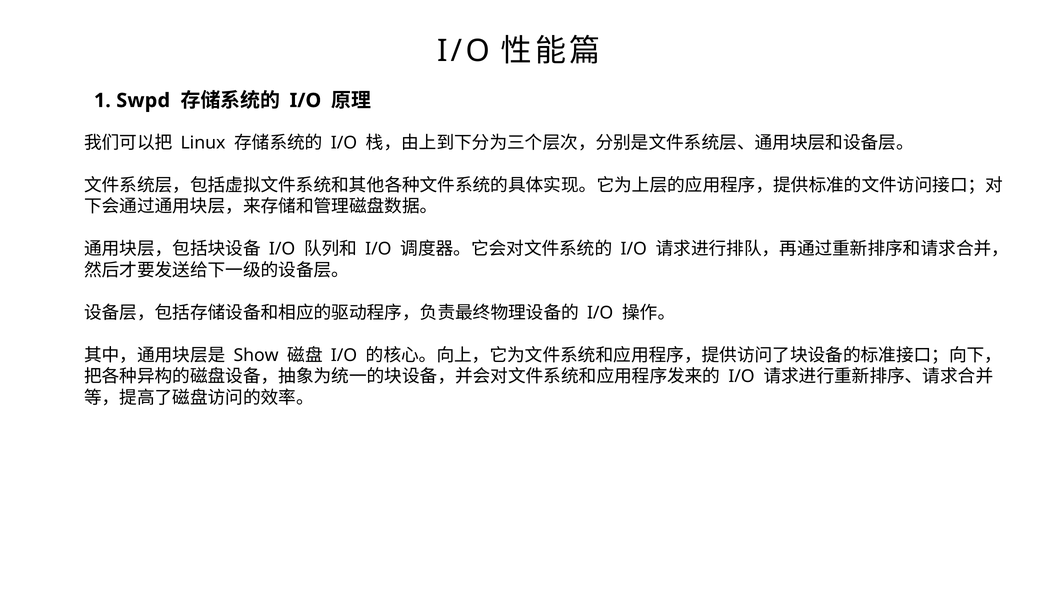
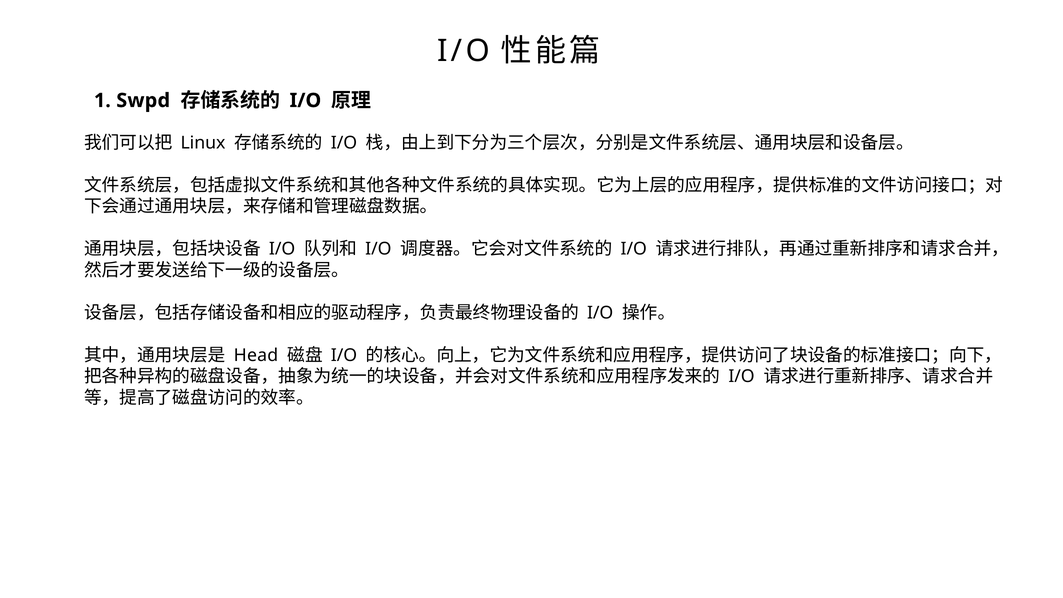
Show: Show -> Head
